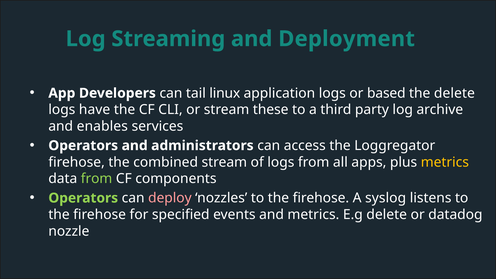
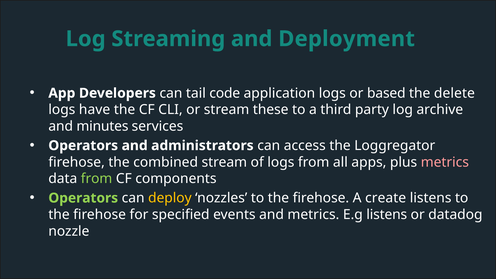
linux: linux -> code
enables: enables -> minutes
metrics at (445, 162) colour: yellow -> pink
deploy colour: pink -> yellow
syslog: syslog -> create
E.g delete: delete -> listens
